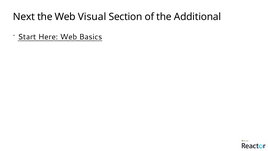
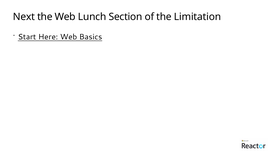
Visual: Visual -> Lunch
Additional: Additional -> Limitation
